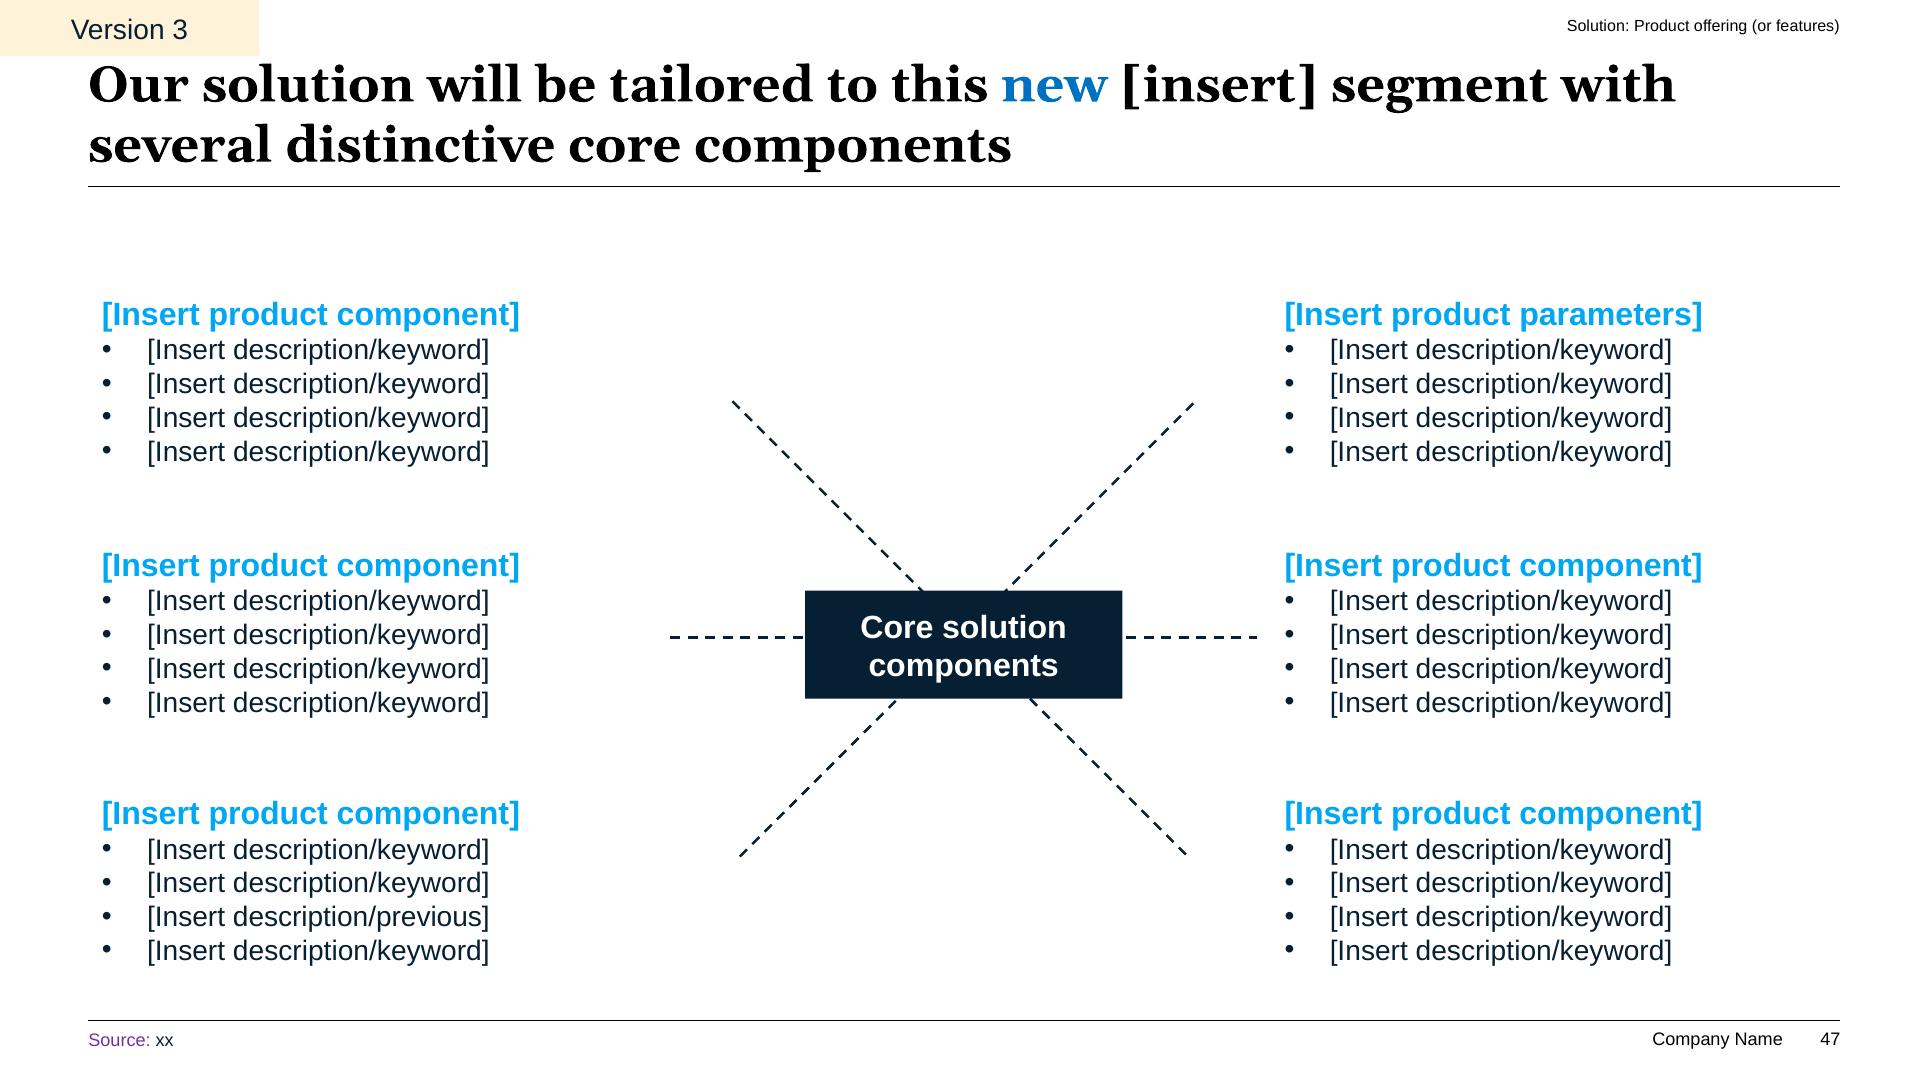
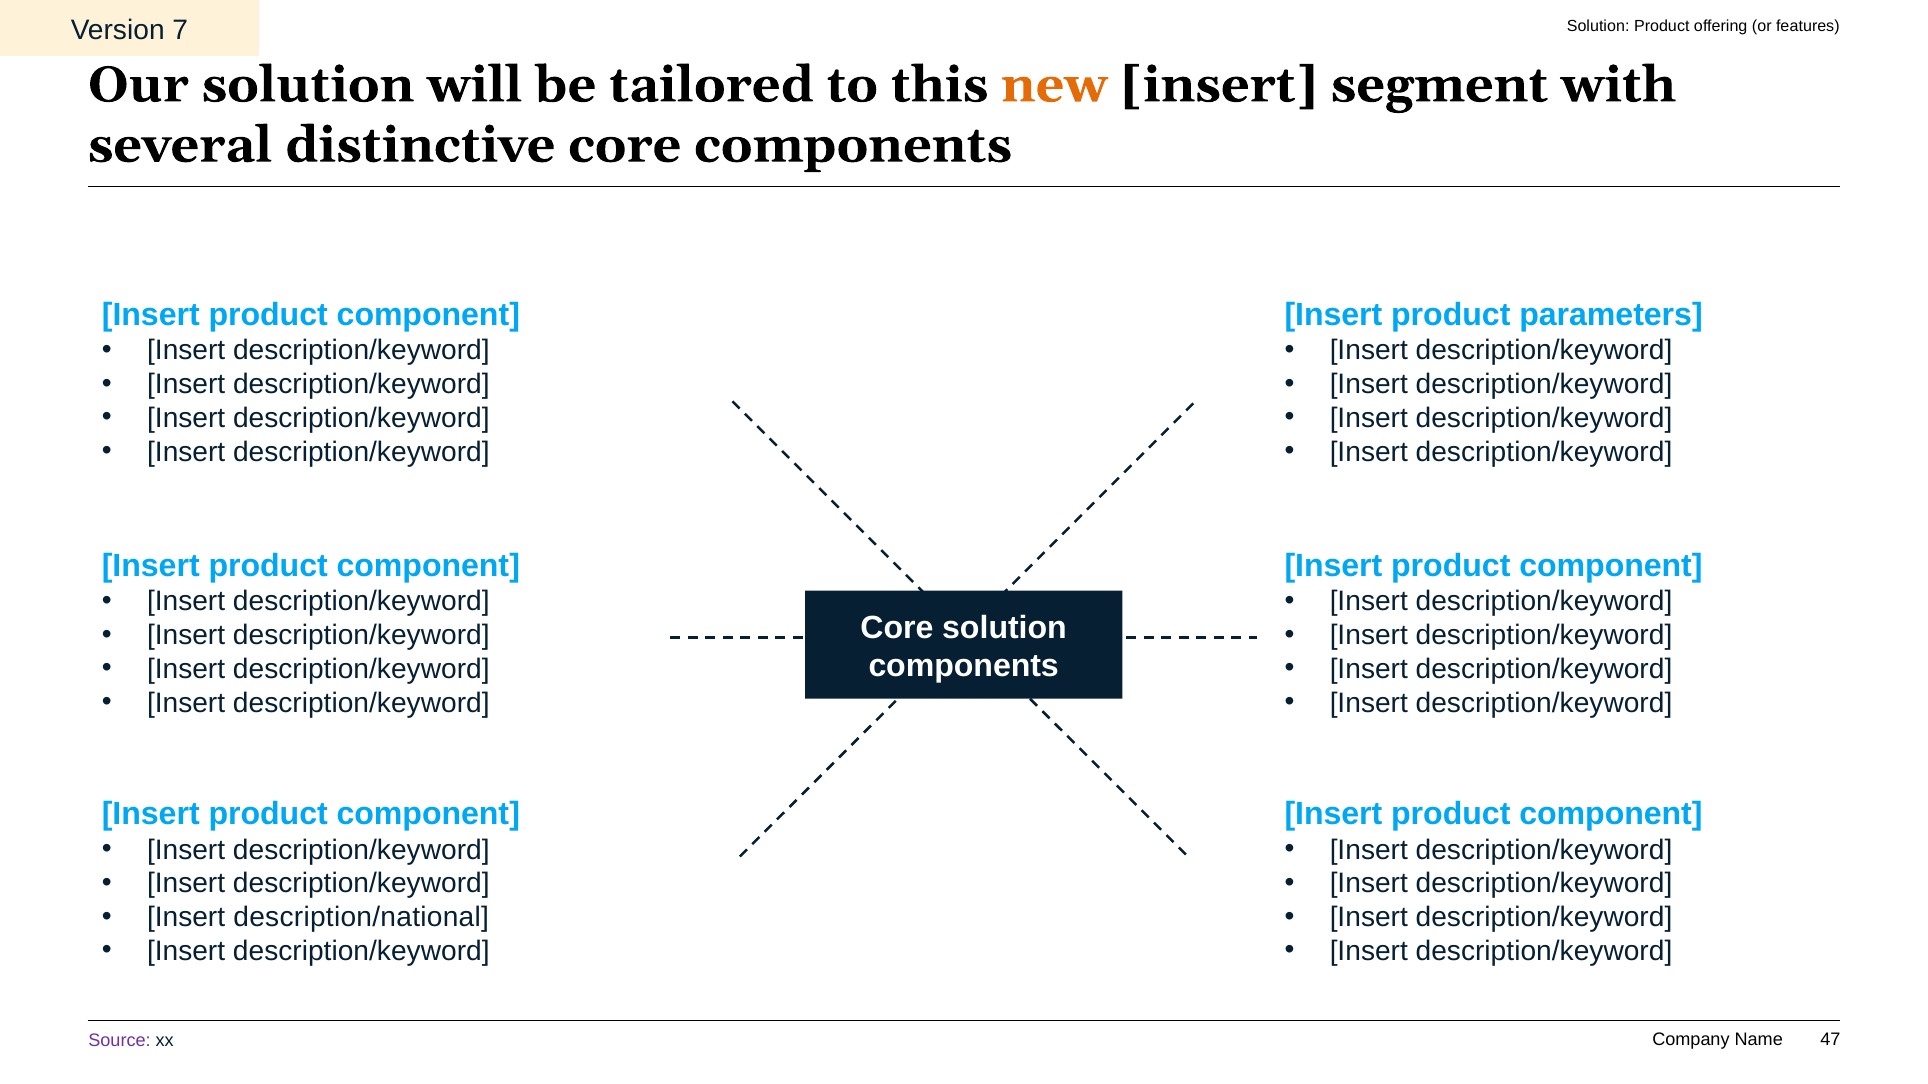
3: 3 -> 7
new colour: blue -> orange
description/previous: description/previous -> description/national
